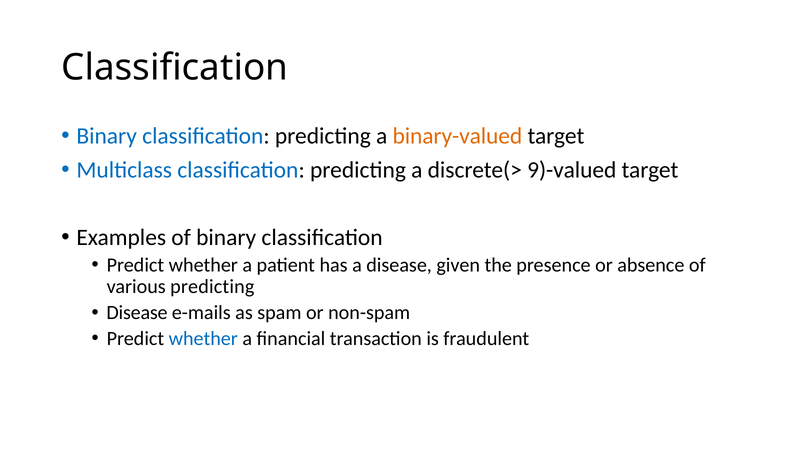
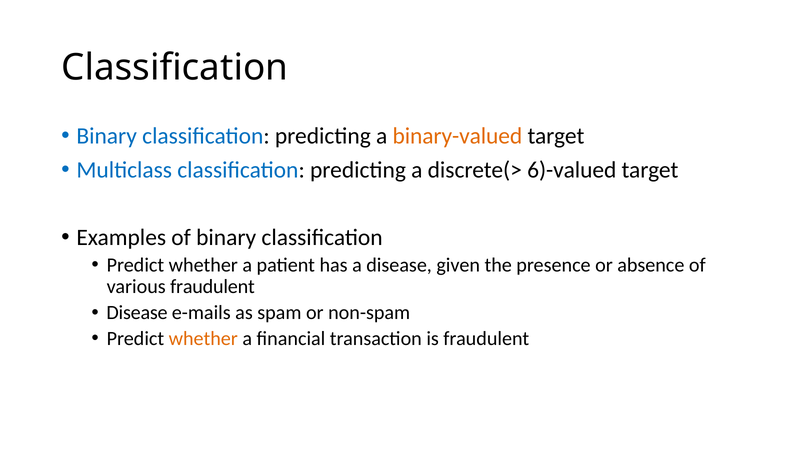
9)-valued: 9)-valued -> 6)-valued
various predicting: predicting -> fraudulent
whether at (203, 338) colour: blue -> orange
